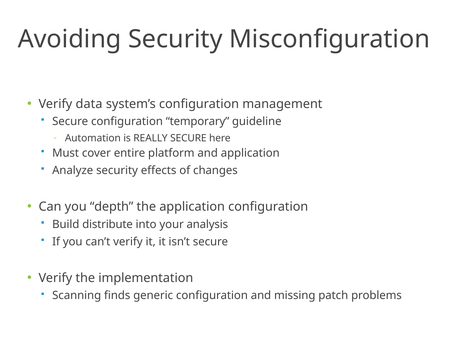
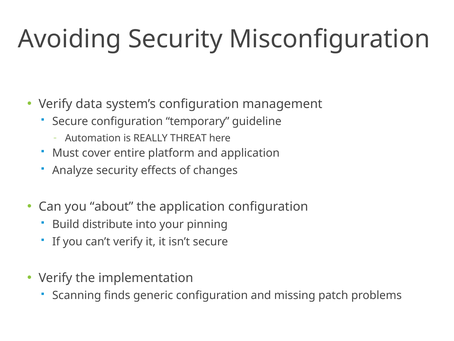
REALLY SECURE: SECURE -> THREAT
depth: depth -> about
analysis: analysis -> pinning
